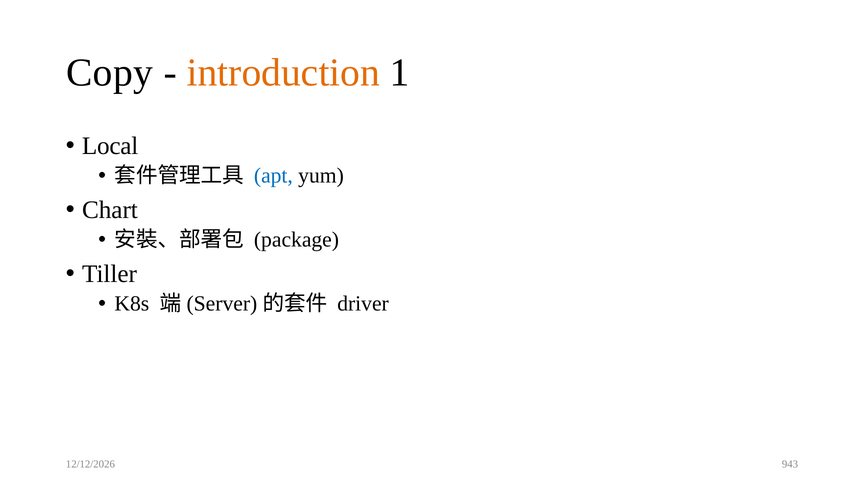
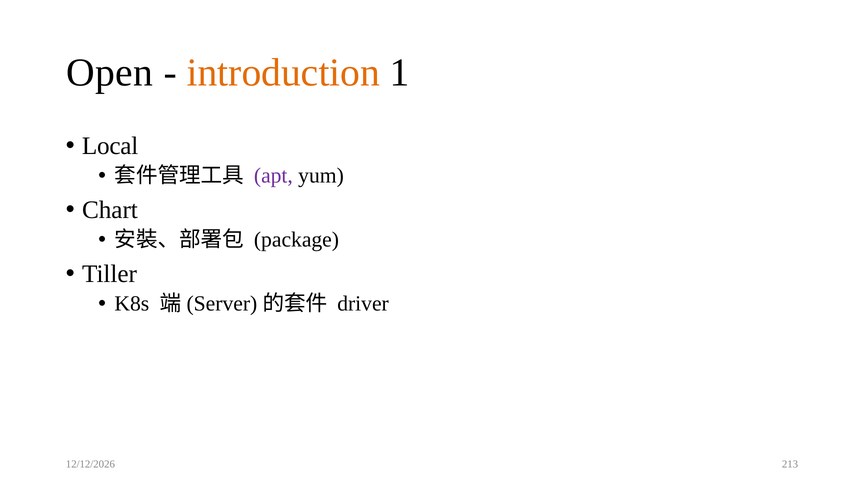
Copy: Copy -> Open
apt colour: blue -> purple
943: 943 -> 213
